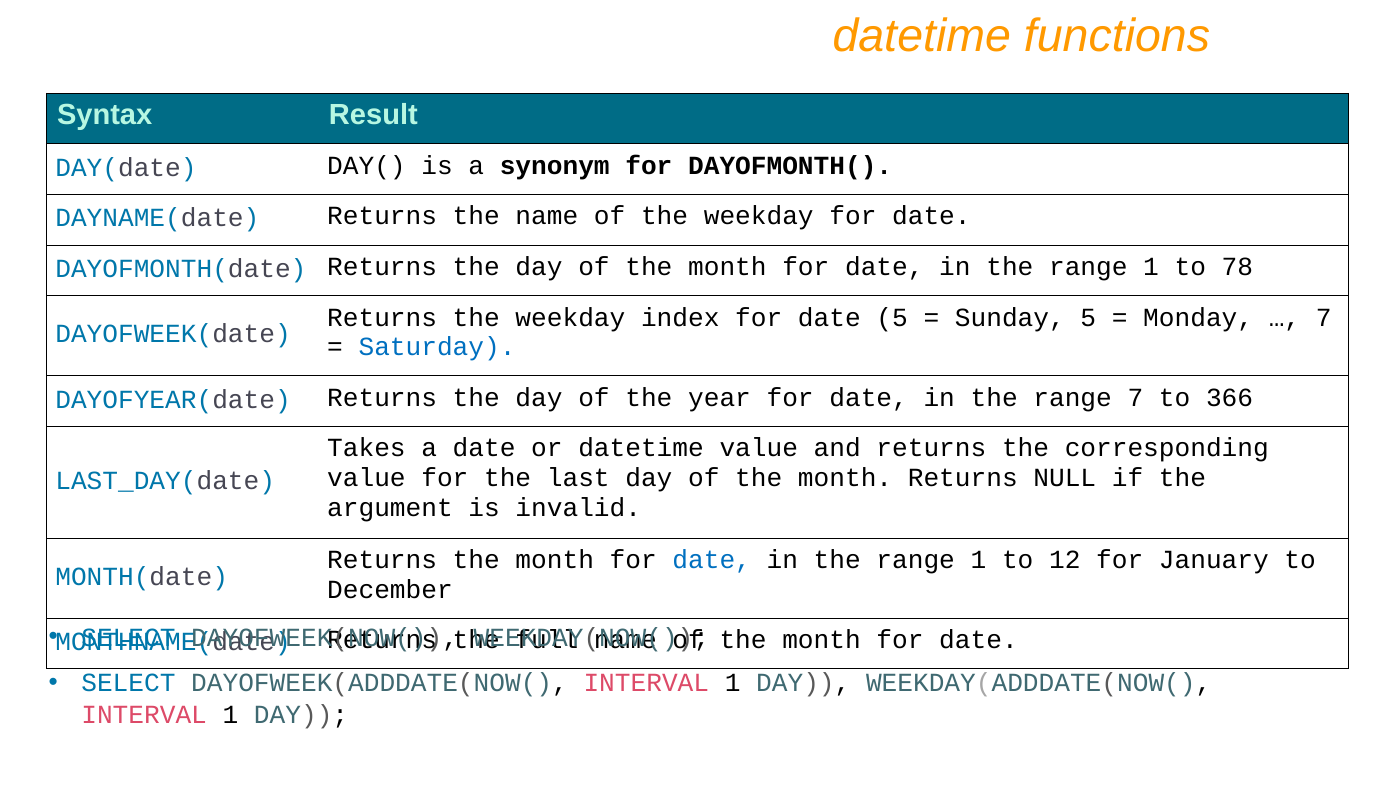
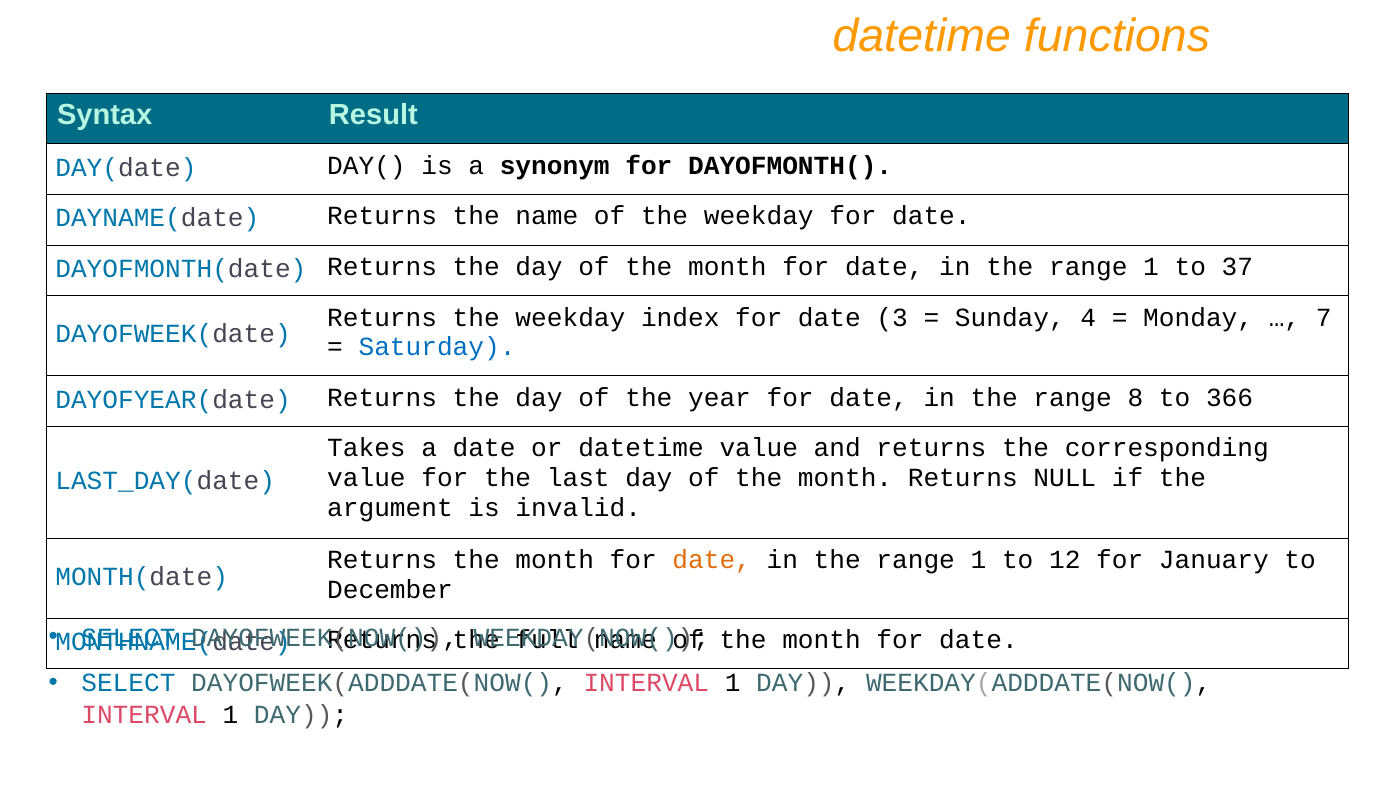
78: 78 -> 37
date 5: 5 -> 3
Sunday 5: 5 -> 4
range 7: 7 -> 8
date at (712, 560) colour: blue -> orange
